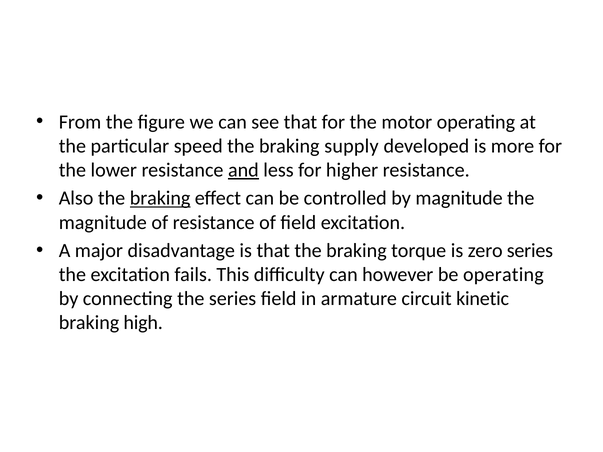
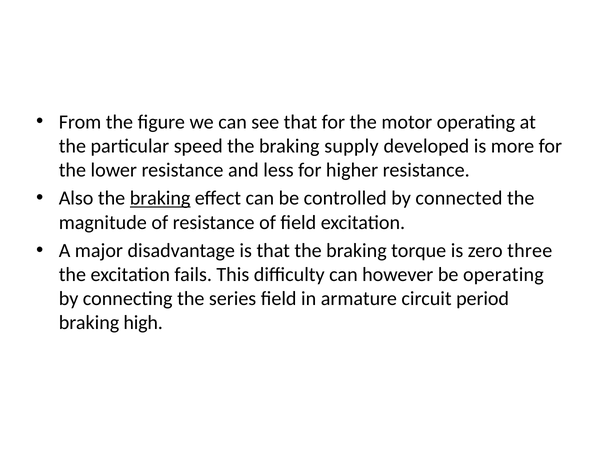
and underline: present -> none
by magnitude: magnitude -> connected
zero series: series -> three
kinetic: kinetic -> period
